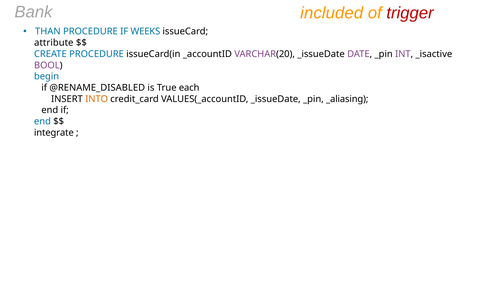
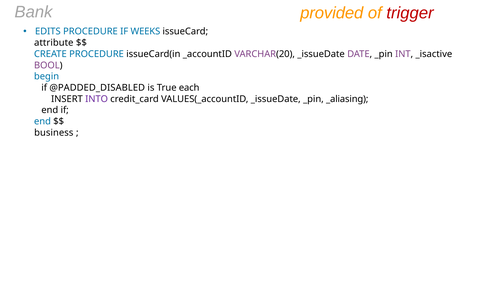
included: included -> provided
THAN: THAN -> EDITS
@RENAME_DISABLED: @RENAME_DISABLED -> @PADDED_DISABLED
INTO colour: orange -> purple
integrate: integrate -> business
